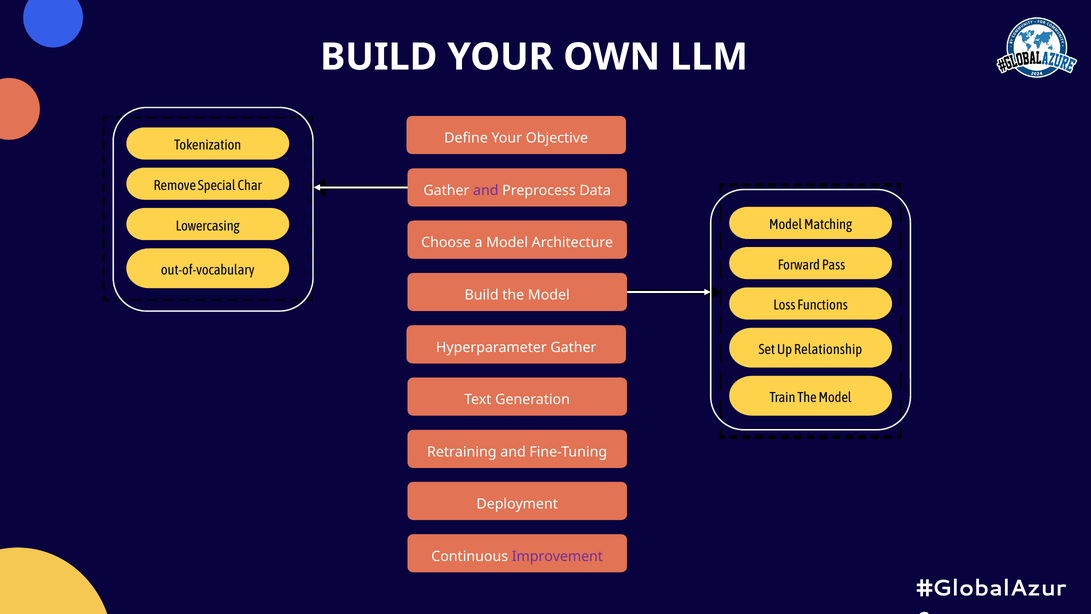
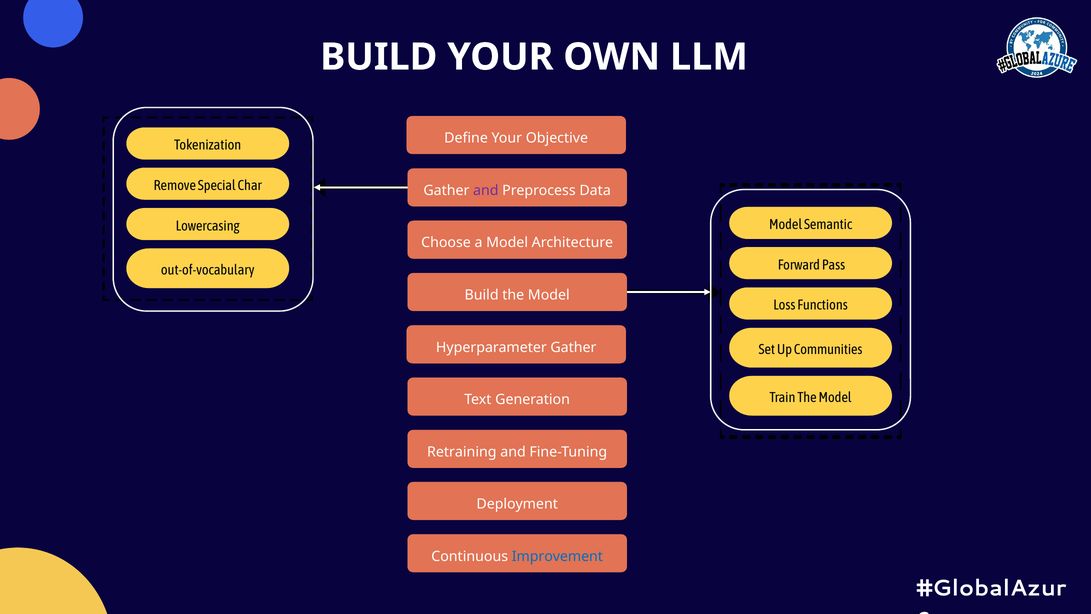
Matching: Matching -> Semantic
Relationship: Relationship -> Communities
Improvement colour: purple -> blue
